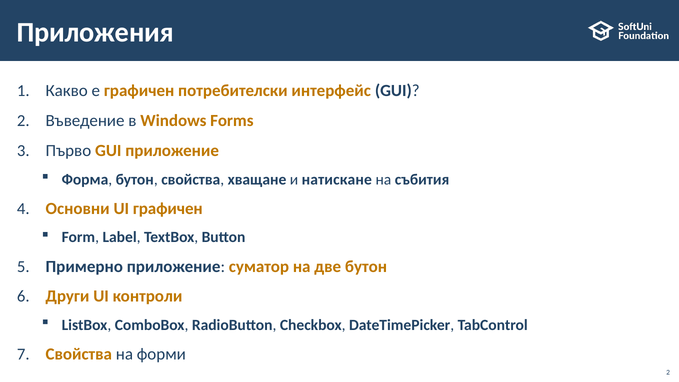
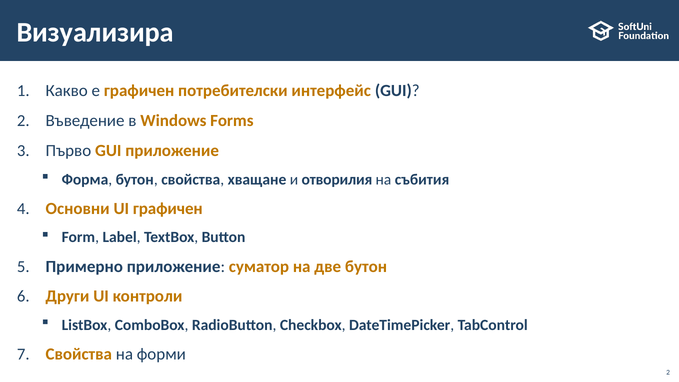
Приложения: Приложения -> Визуализира
натискане: натискане -> отворилия
